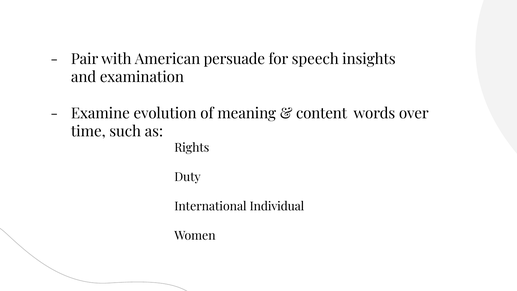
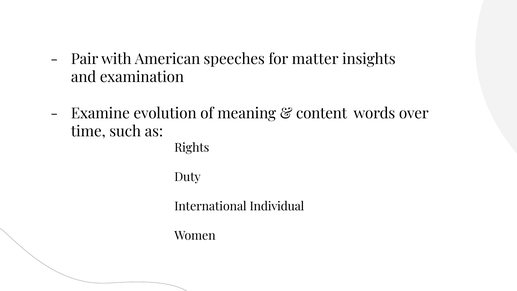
persuade: persuade -> speeches
speech: speech -> matter
